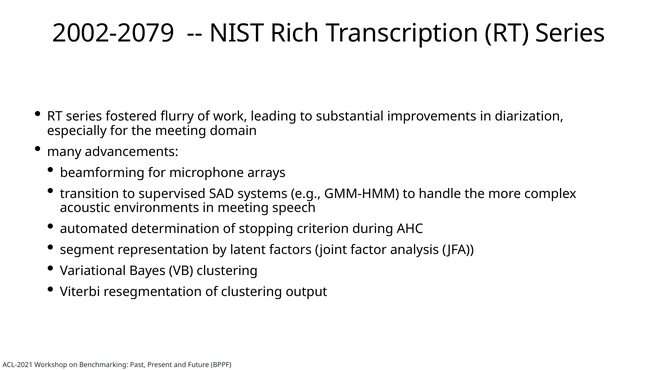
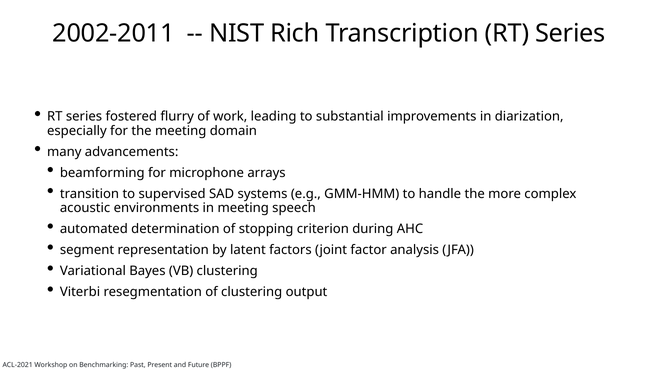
2002-2079: 2002-2079 -> 2002-2011
